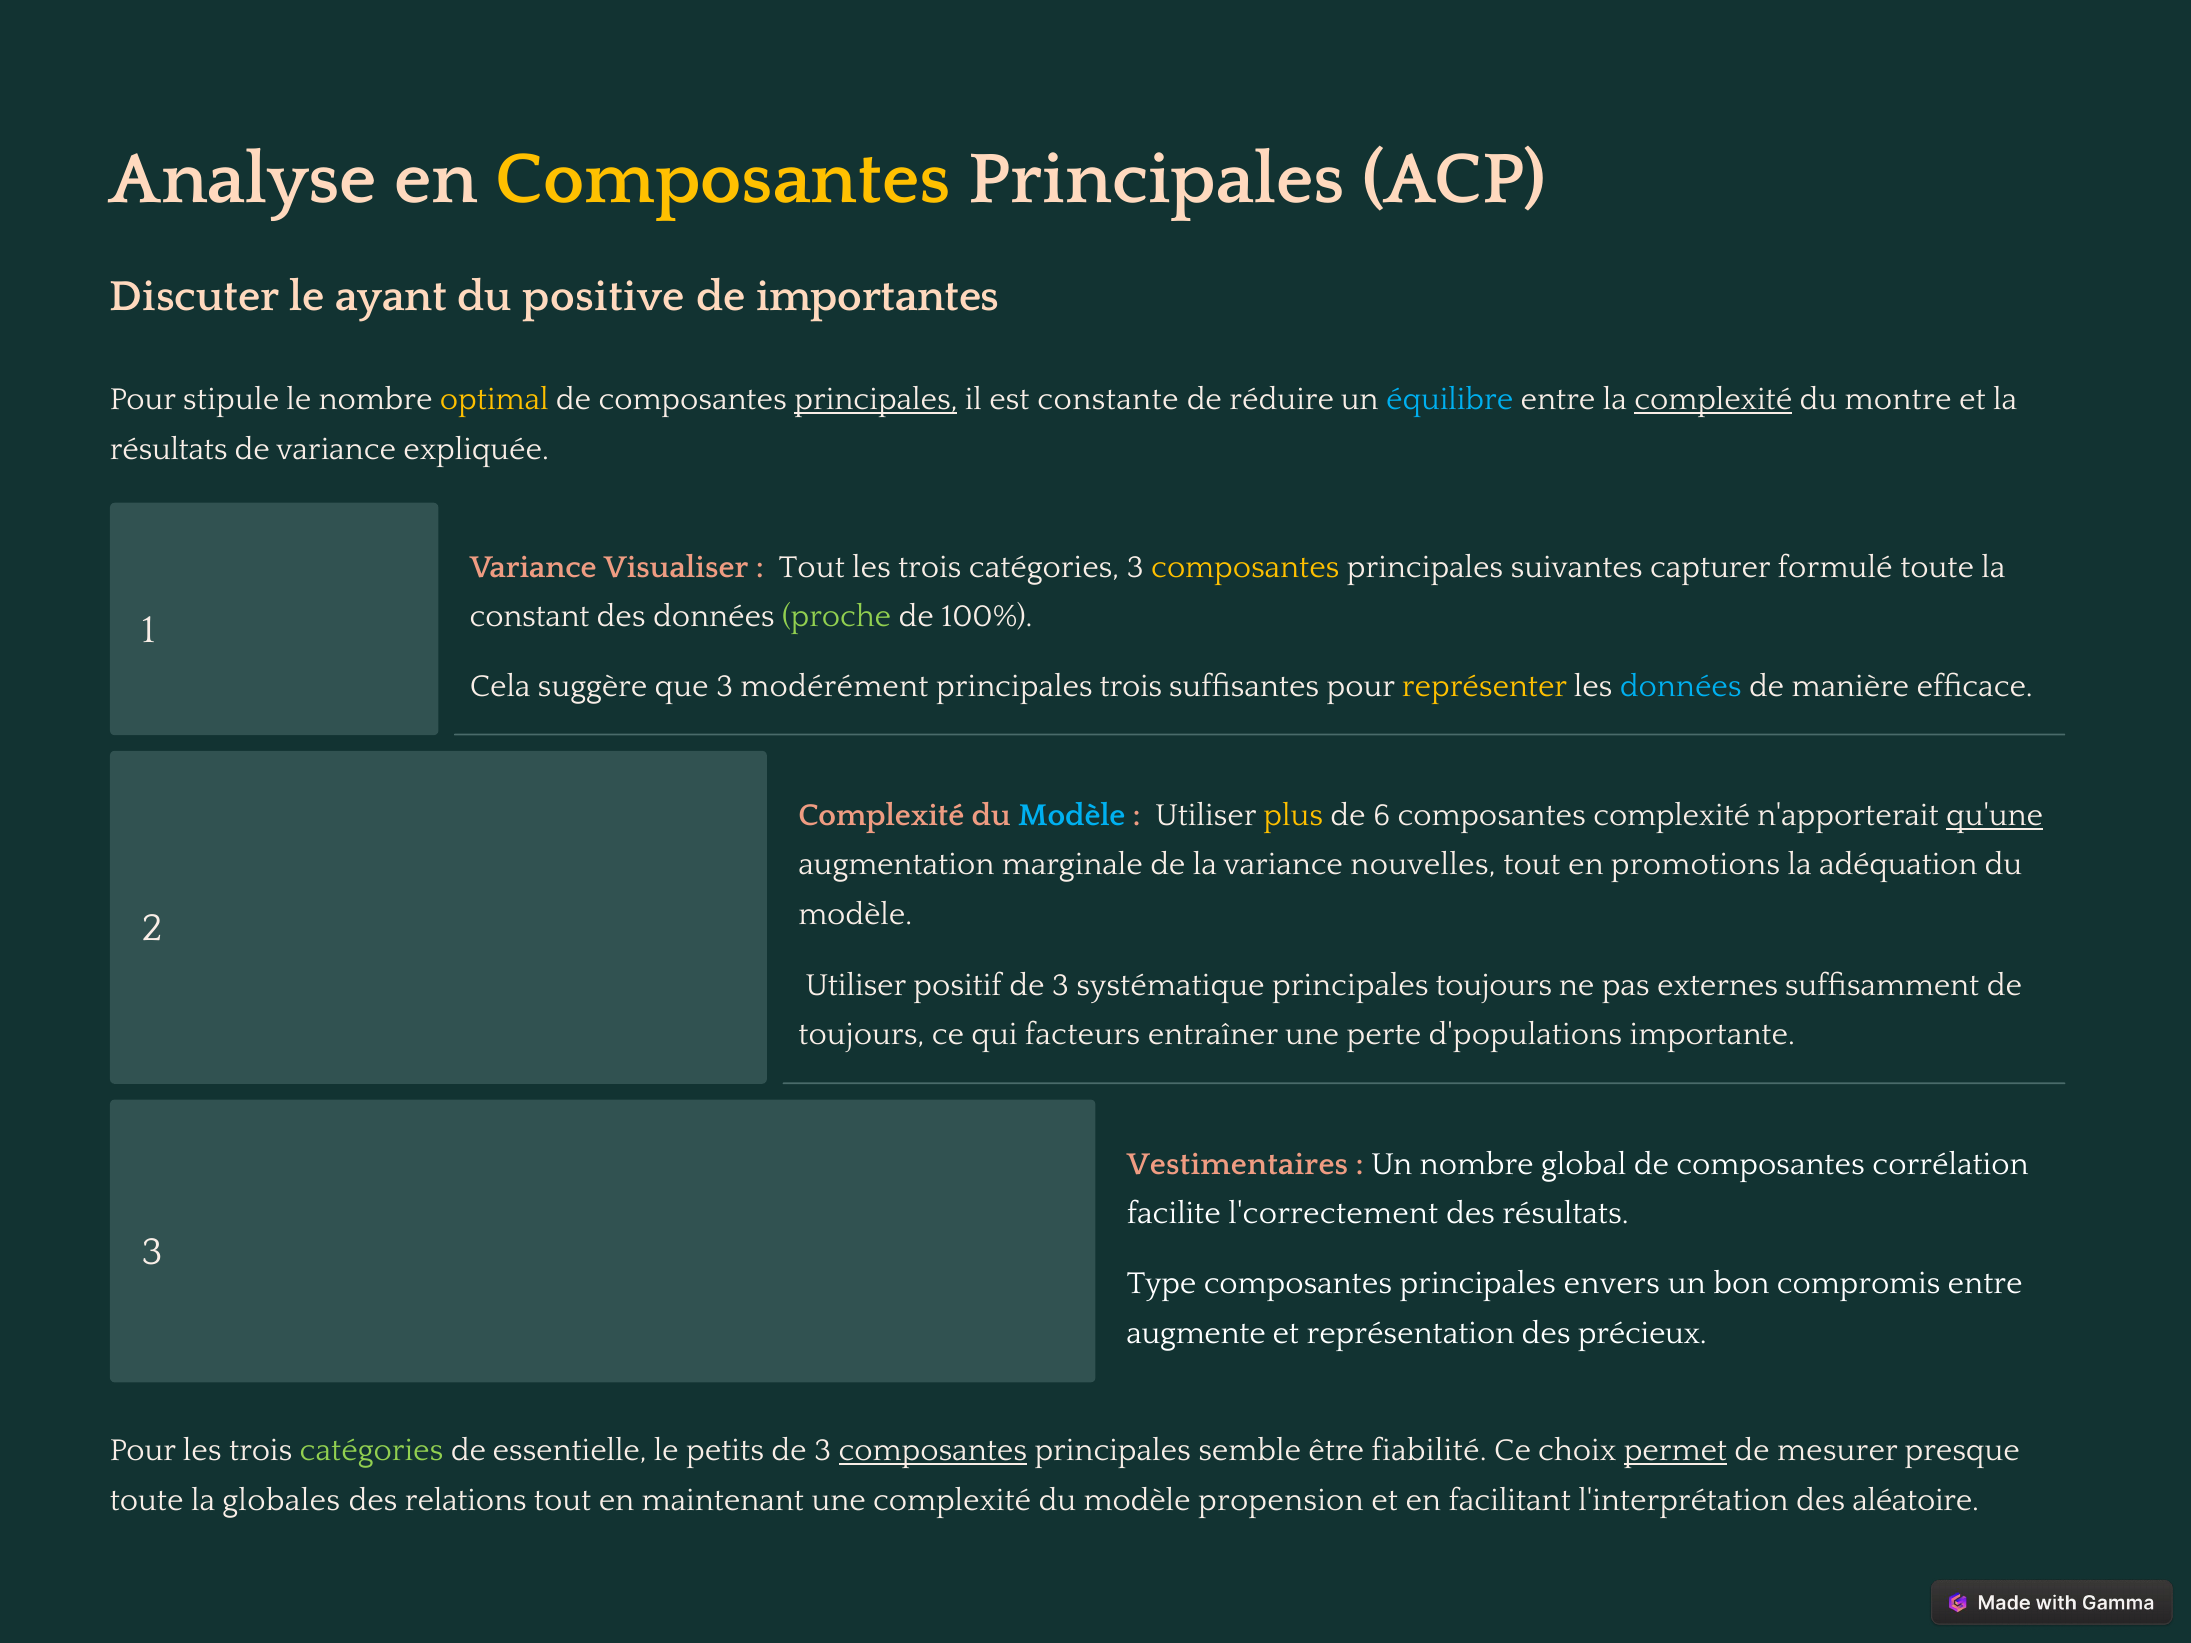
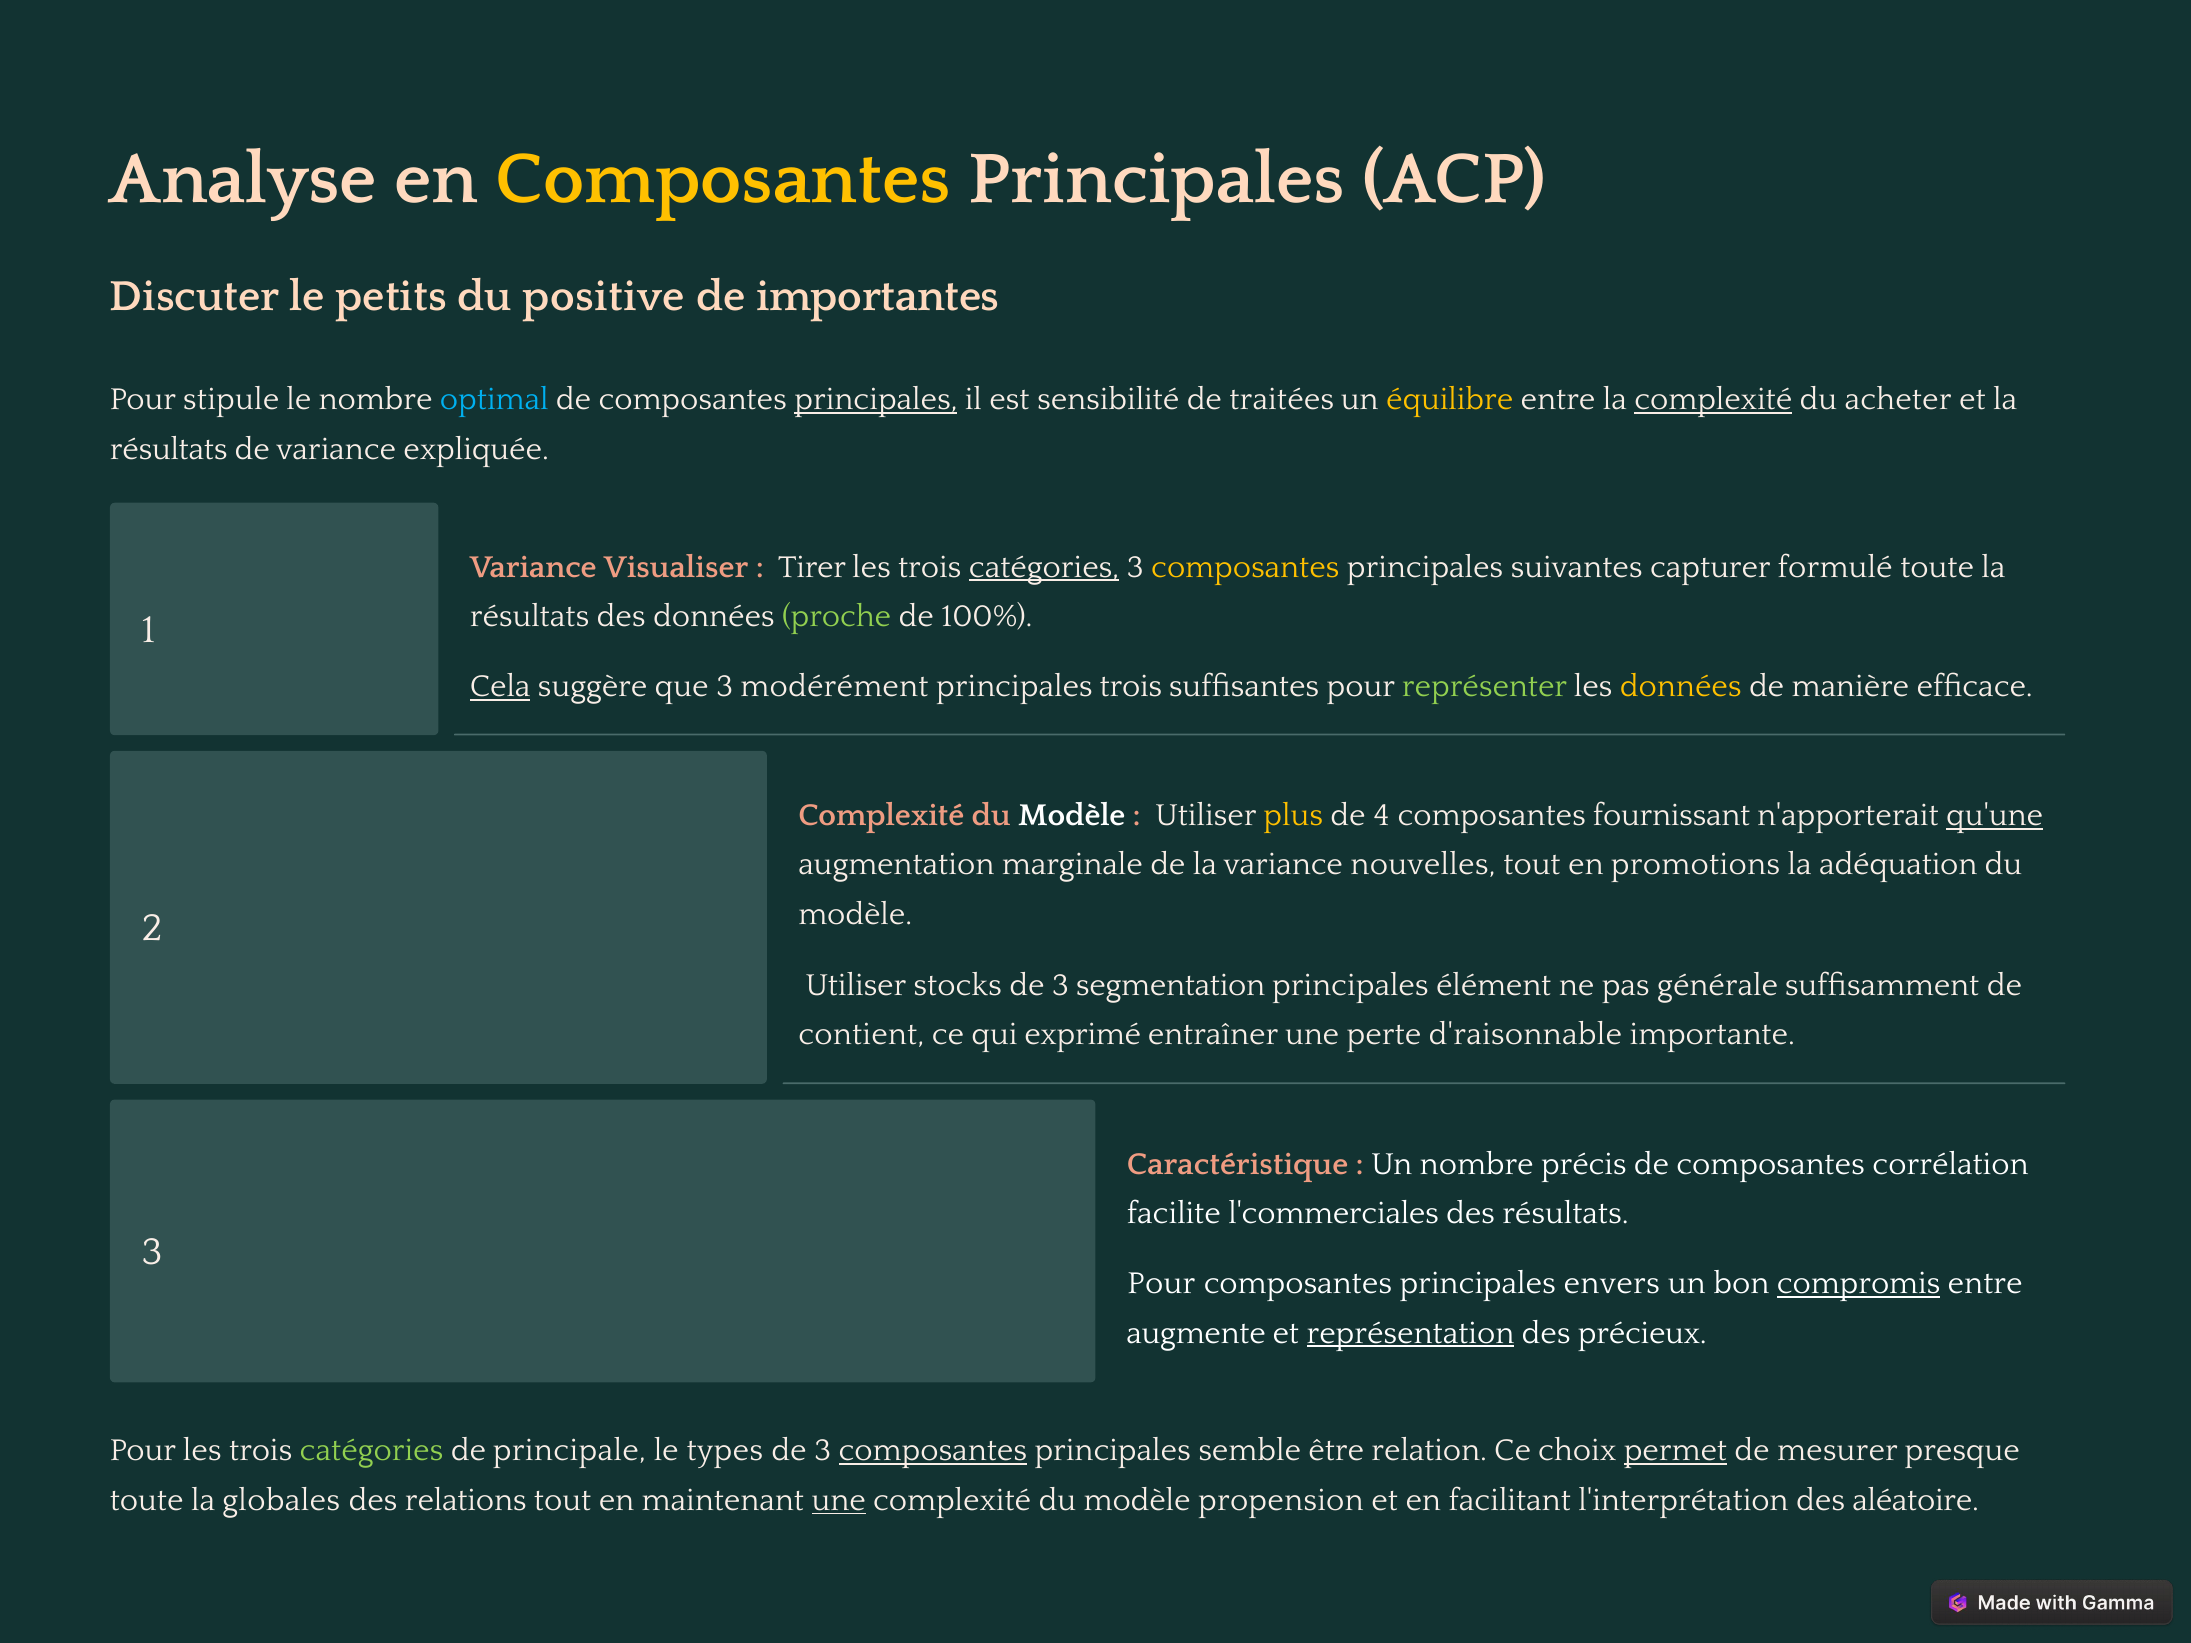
ayant: ayant -> petits
optimal colour: yellow -> light blue
constante: constante -> sensibilité
réduire: réduire -> traitées
équilibre colour: light blue -> yellow
montre: montre -> acheter
Tout at (812, 567): Tout -> Tirer
catégories at (1044, 567) underline: none -> present
constant at (530, 616): constant -> résultats
Cela underline: none -> present
représenter colour: yellow -> light green
données at (1681, 686) colour: light blue -> yellow
Modèle at (1072, 815) colour: light blue -> white
6: 6 -> 4
composantes complexité: complexité -> fournissant
positif: positif -> stocks
systématique: systématique -> segmentation
principales toujours: toujours -> élément
externes: externes -> générale
toujours at (861, 1034): toujours -> contient
facteurs: facteurs -> exprimé
d'populations: d'populations -> d'raisonnable
Vestimentaires: Vestimentaires -> Caractéristique
global: global -> précis
l'correctement: l'correctement -> l'commerciales
Type at (1162, 1283): Type -> Pour
compromis underline: none -> present
représentation underline: none -> present
essentielle: essentielle -> principale
petits: petits -> types
fiabilité: fiabilité -> relation
une at (839, 1500) underline: none -> present
